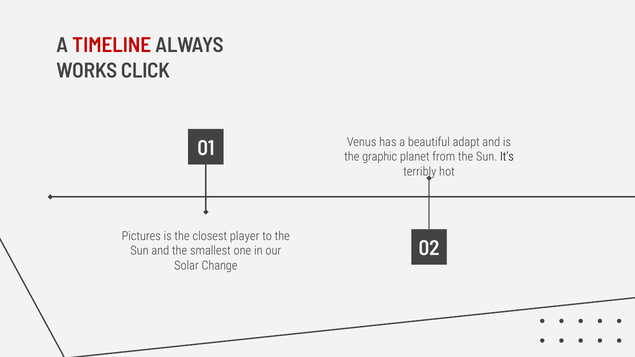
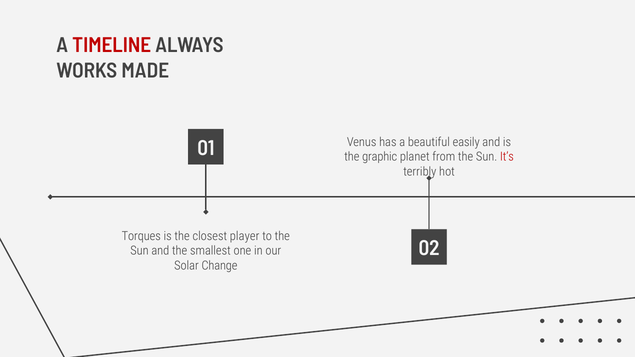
CLICK: CLICK -> MADE
adapt: adapt -> easily
It’s colour: black -> red
Pictures: Pictures -> Torques
